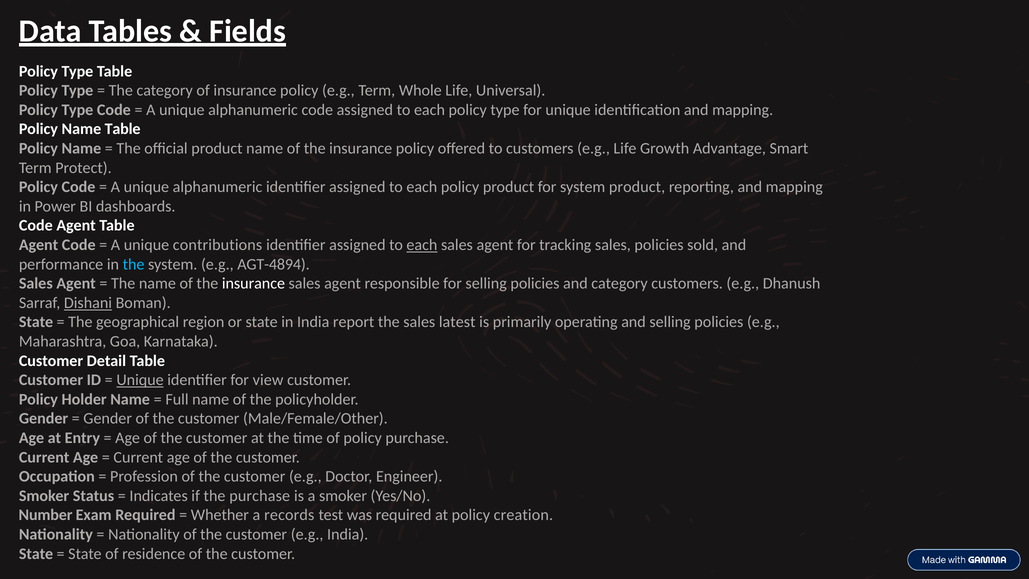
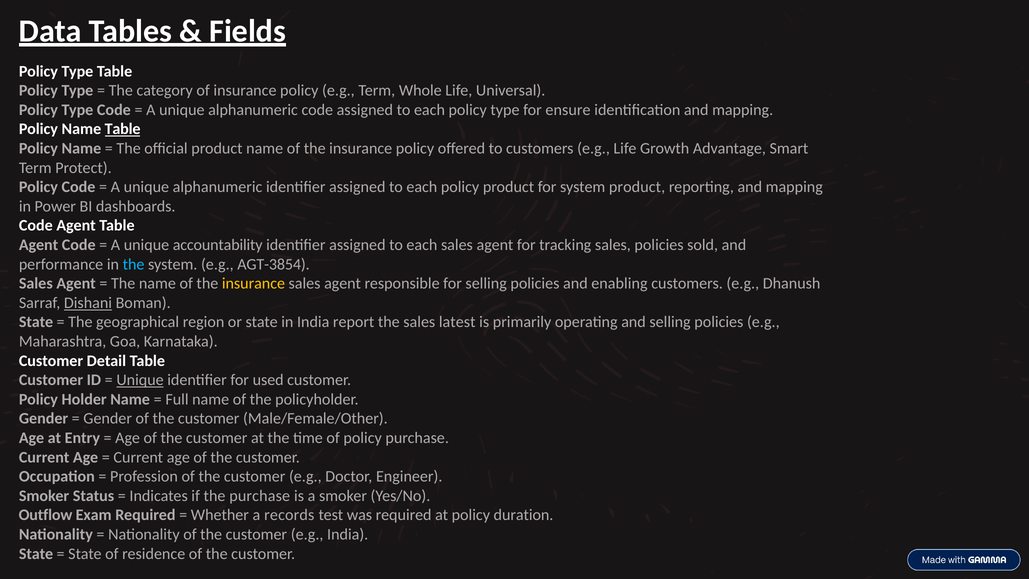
for unique: unique -> ensure
Table at (123, 129) underline: none -> present
contributions: contributions -> accountability
each at (422, 245) underline: present -> none
AGT-4894: AGT-4894 -> AGT-3854
insurance at (253, 283) colour: white -> yellow
and category: category -> enabling
view: view -> used
Number: Number -> Outflow
creation: creation -> duration
